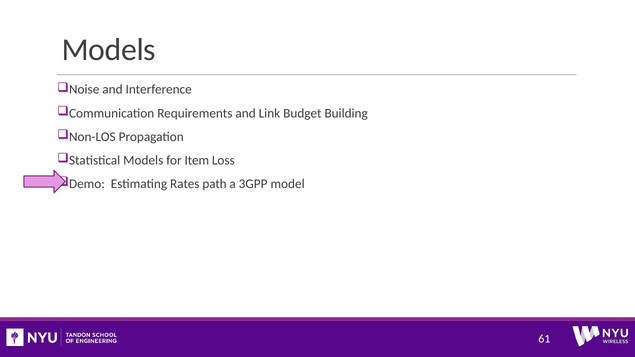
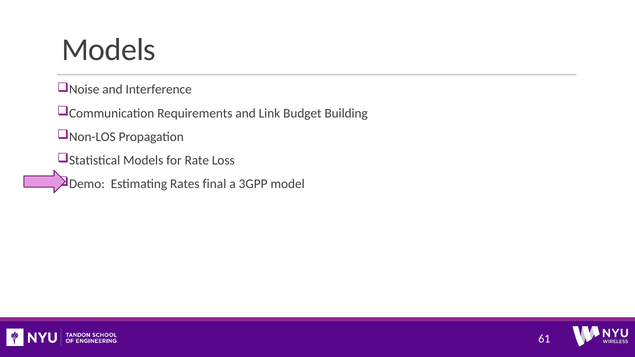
Item: Item -> Rate
path: path -> final
